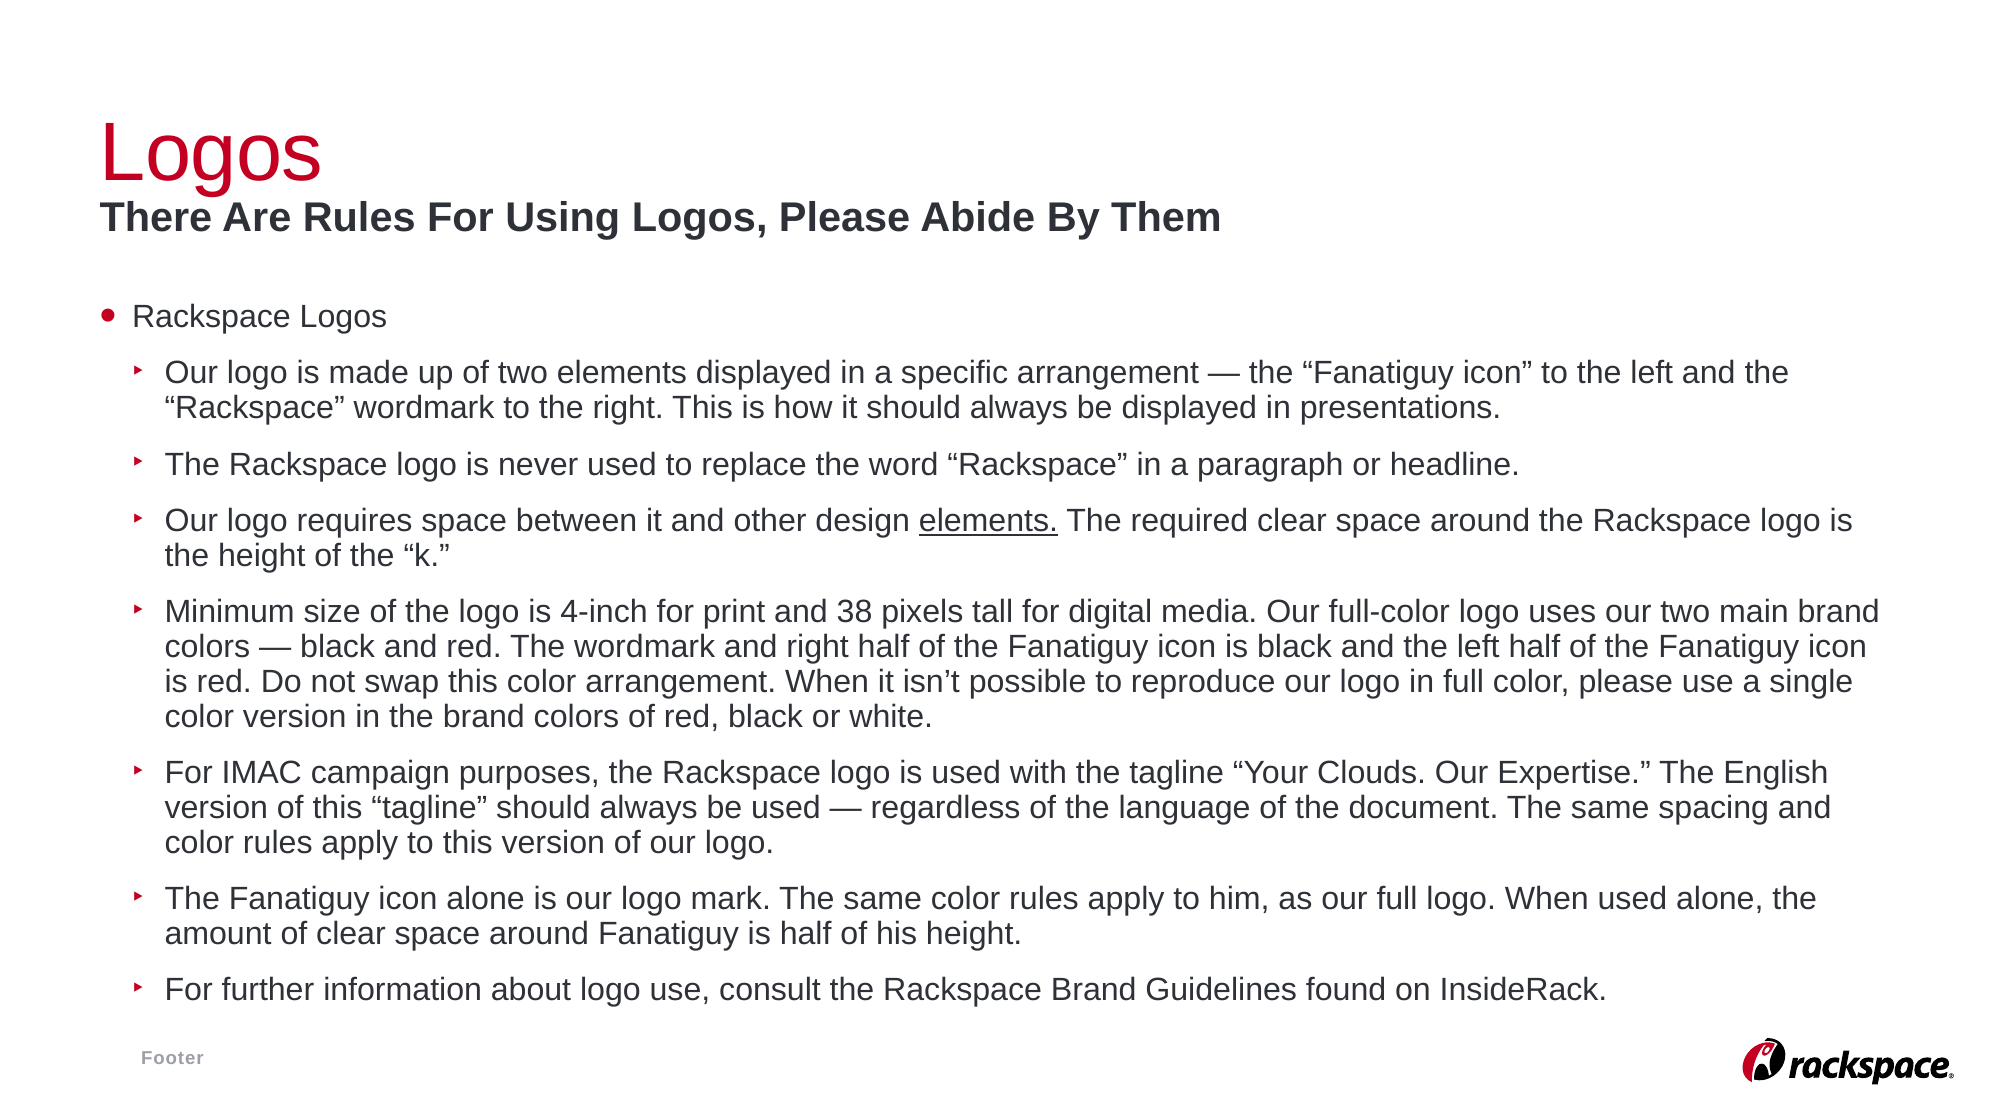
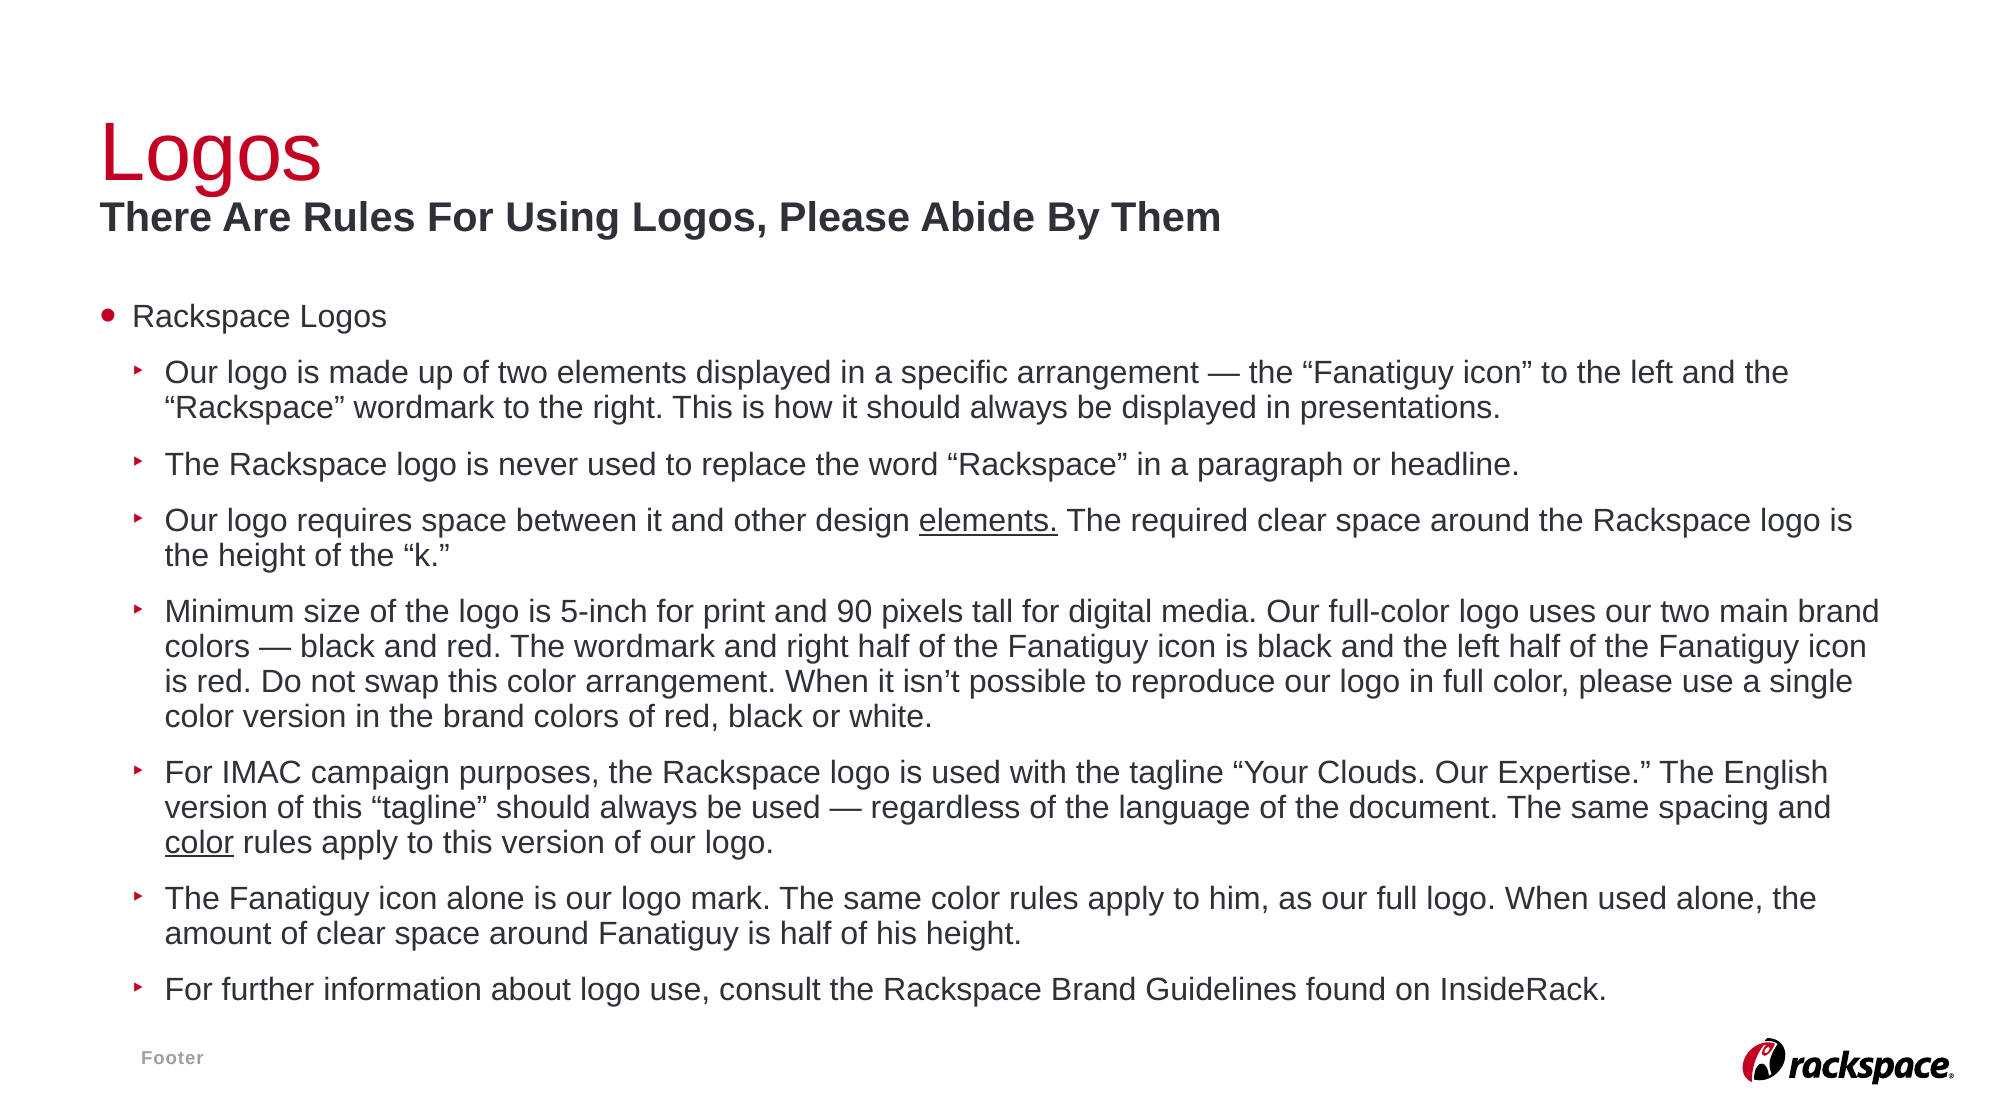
4-inch: 4-inch -> 5-inch
38: 38 -> 90
color at (199, 842) underline: none -> present
